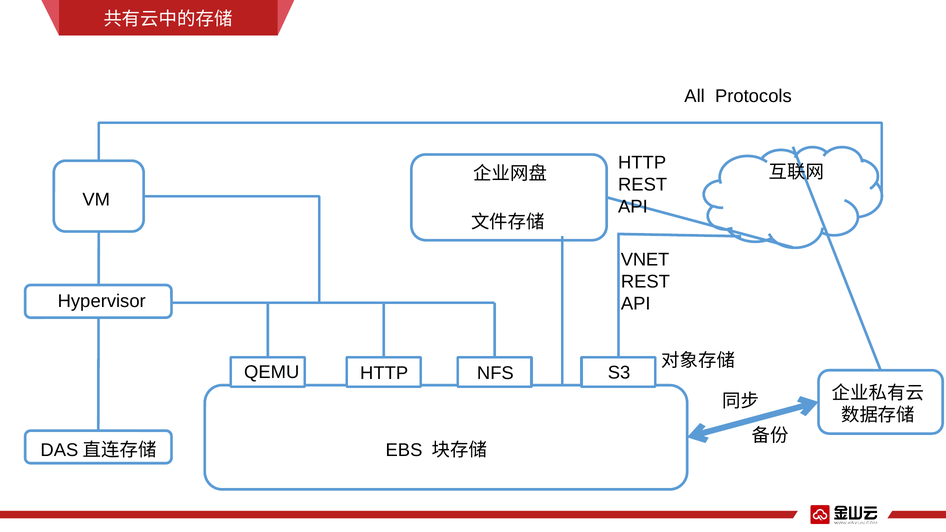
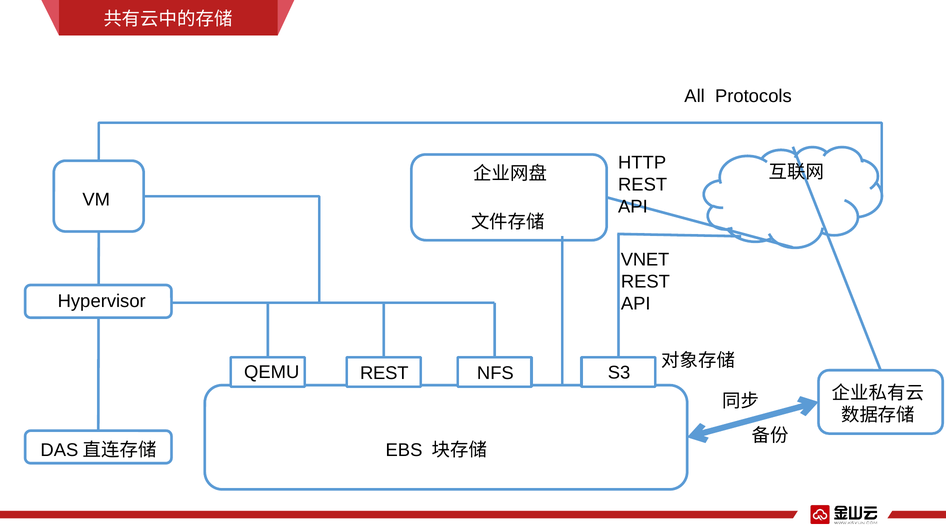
HTTP at (384, 373): HTTP -> REST
